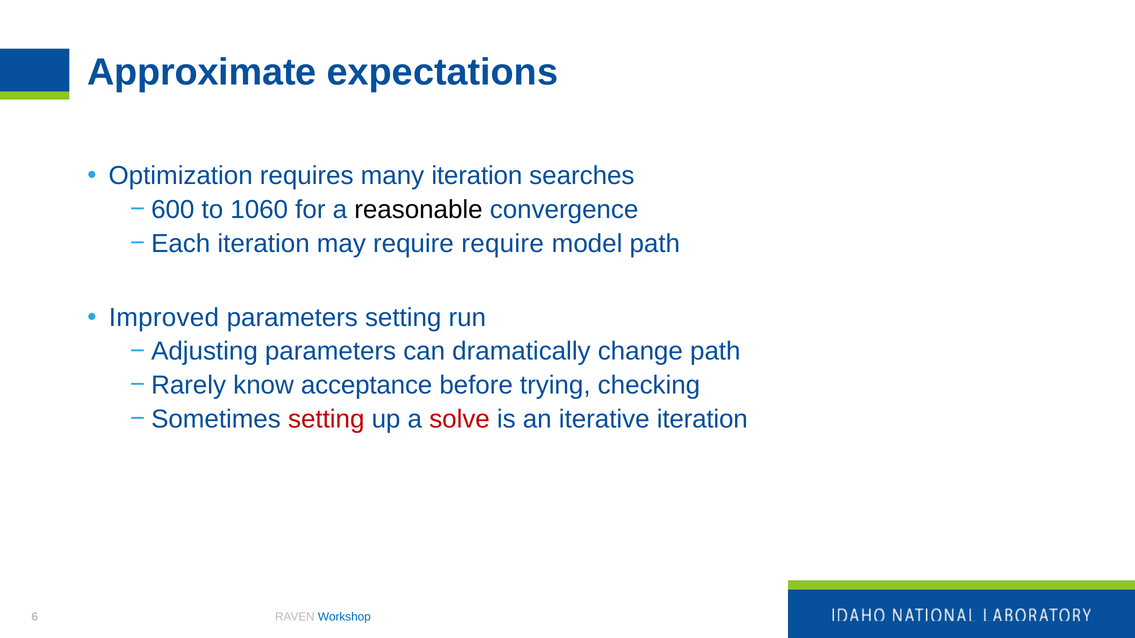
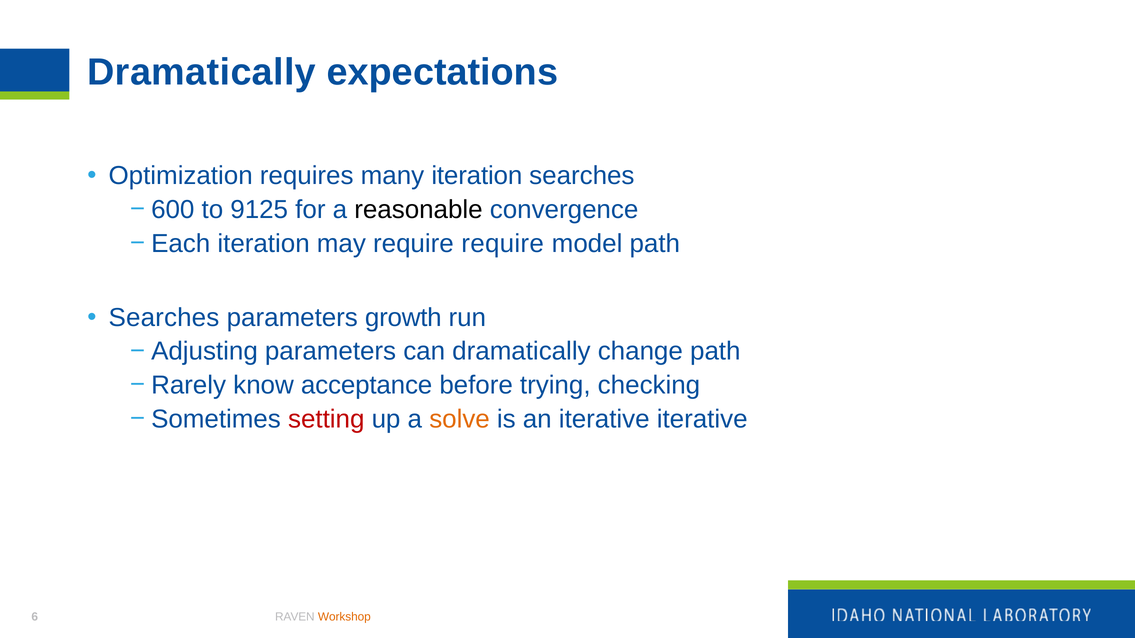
Approximate at (202, 72): Approximate -> Dramatically
1060: 1060 -> 9125
Improved at (164, 318): Improved -> Searches
parameters setting: setting -> growth
solve colour: red -> orange
iterative iteration: iteration -> iterative
Workshop colour: blue -> orange
